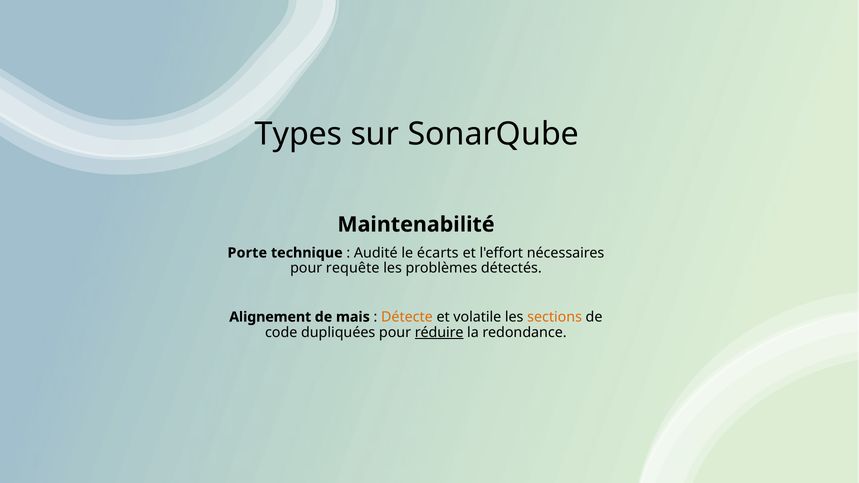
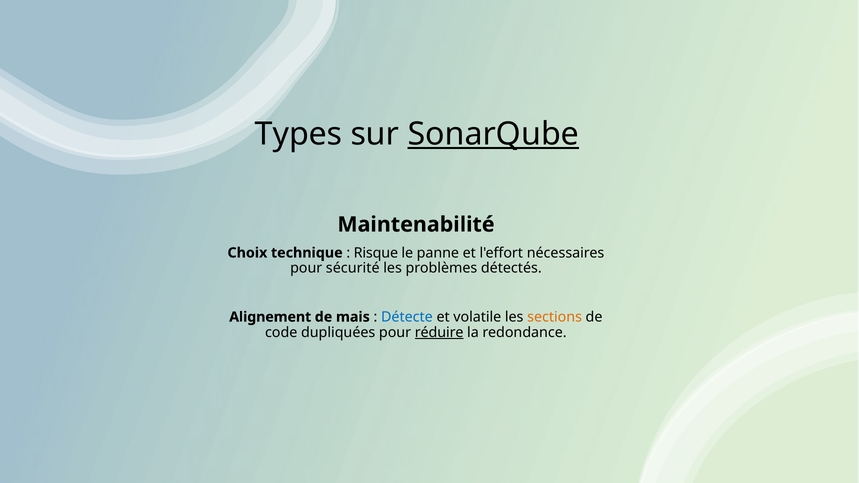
SonarQube underline: none -> present
Porte: Porte -> Choix
Audité: Audité -> Risque
écarts: écarts -> panne
requête: requête -> sécurité
Détecte colour: orange -> blue
